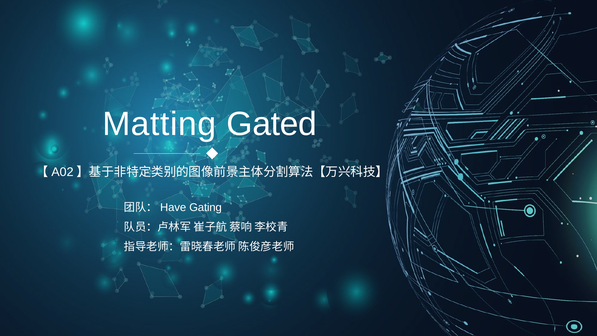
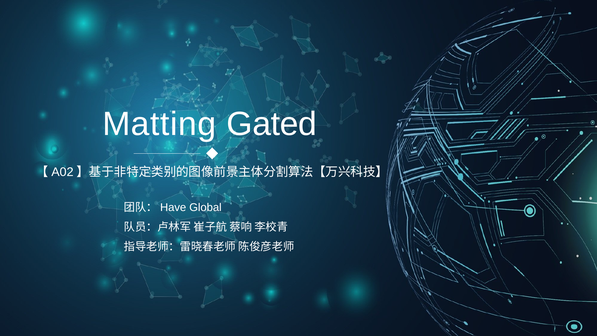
Gating: Gating -> Global
